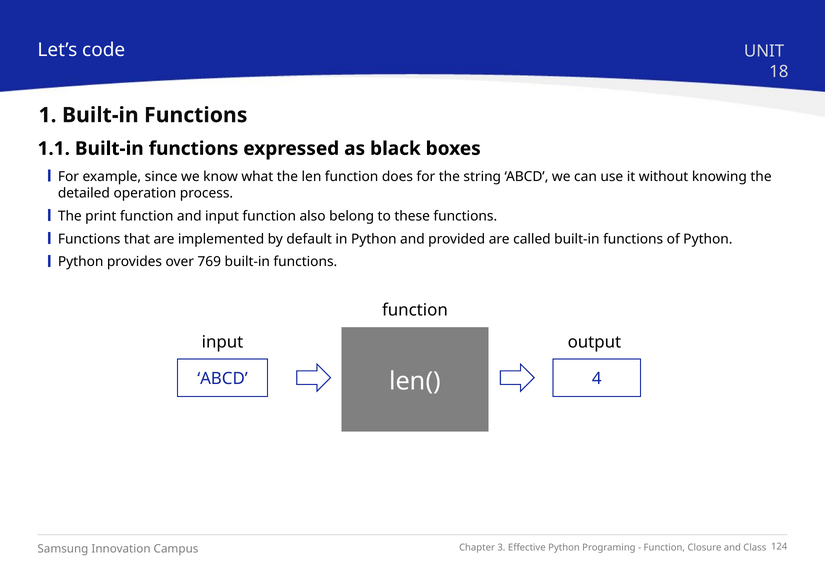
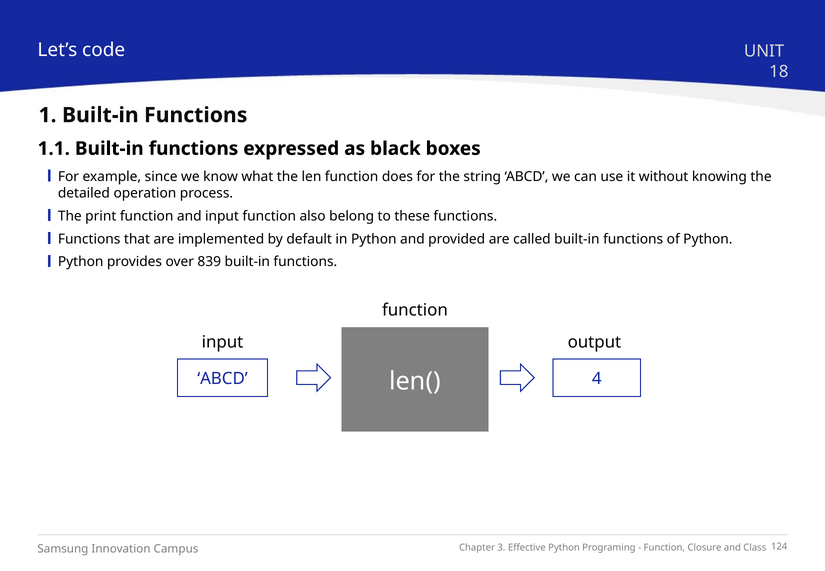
769: 769 -> 839
